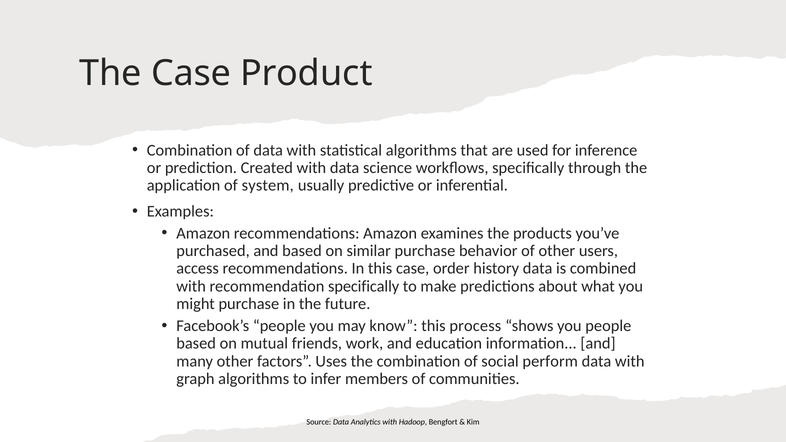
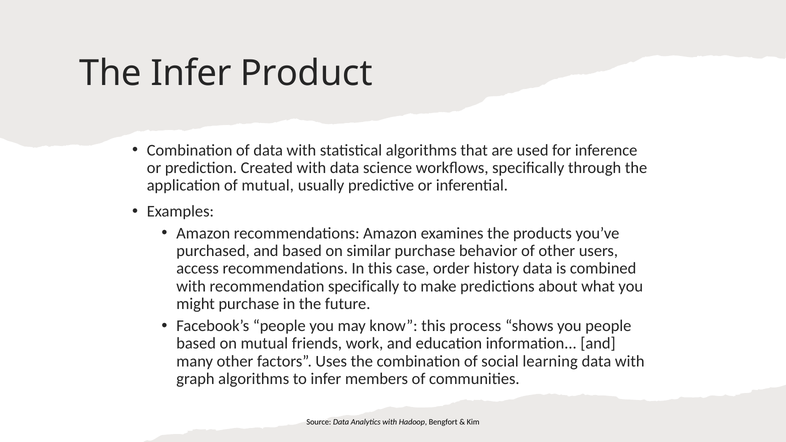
The Case: Case -> Infer
of system: system -> mutual
perform: perform -> learning
